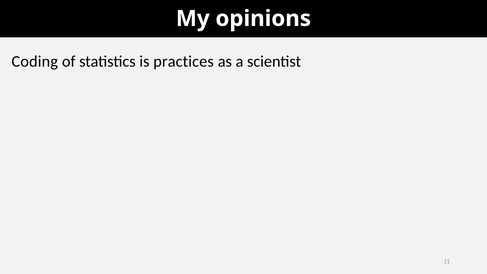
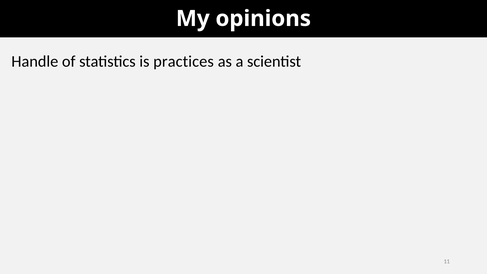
Coding: Coding -> Handle
